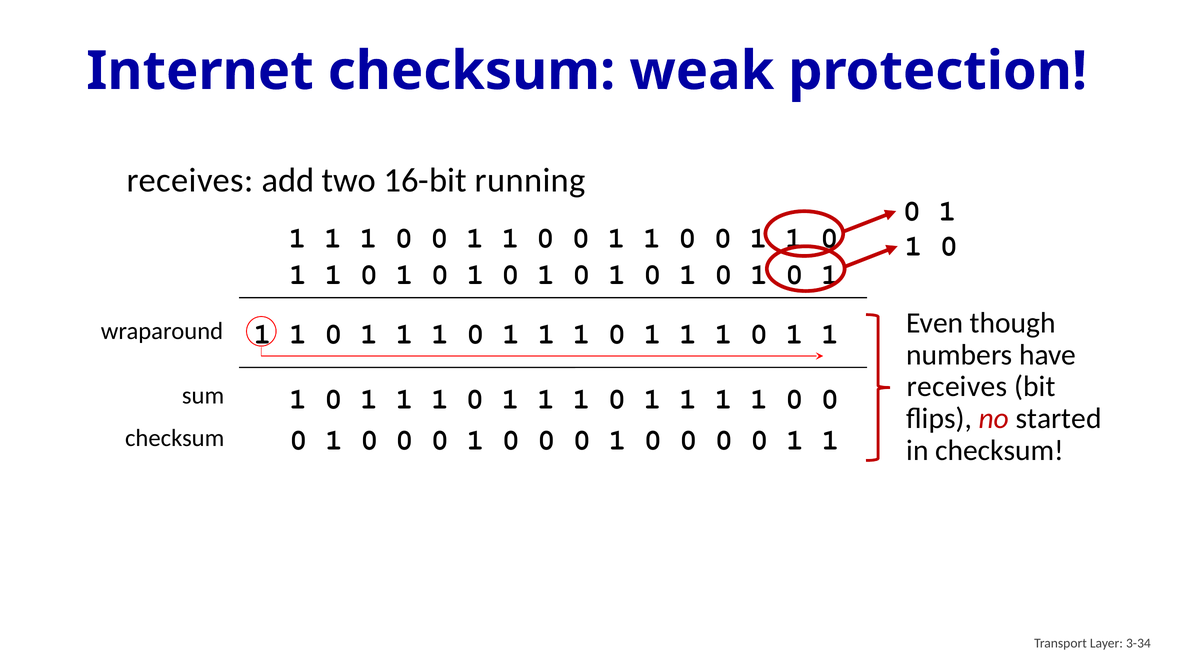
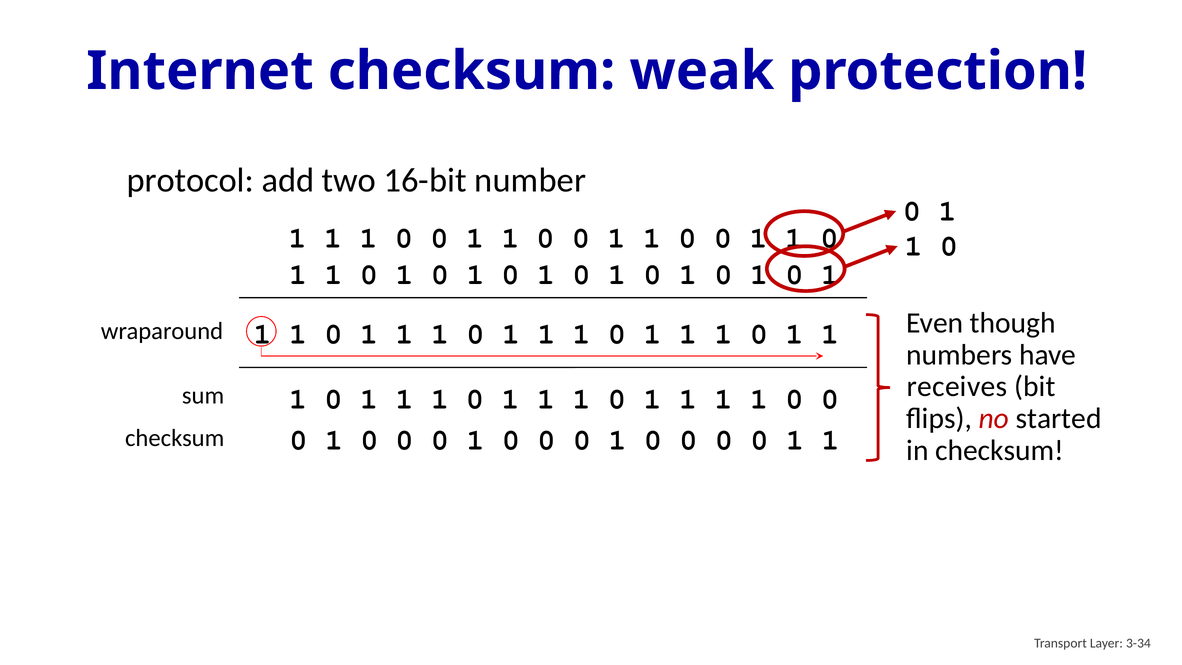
receives at (190, 181): receives -> protocol
running: running -> number
